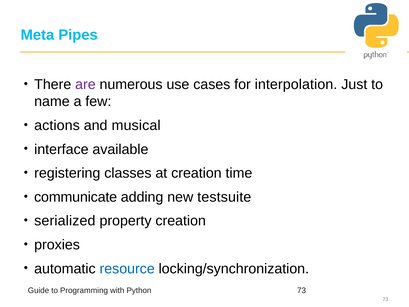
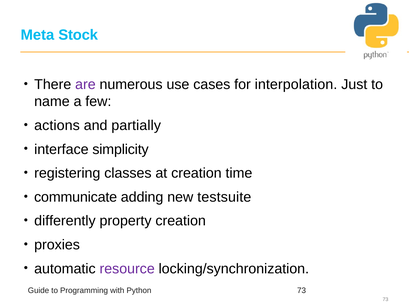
Pipes: Pipes -> Stock
musical: musical -> partially
available: available -> simplicity
serialized: serialized -> differently
resource colour: blue -> purple
